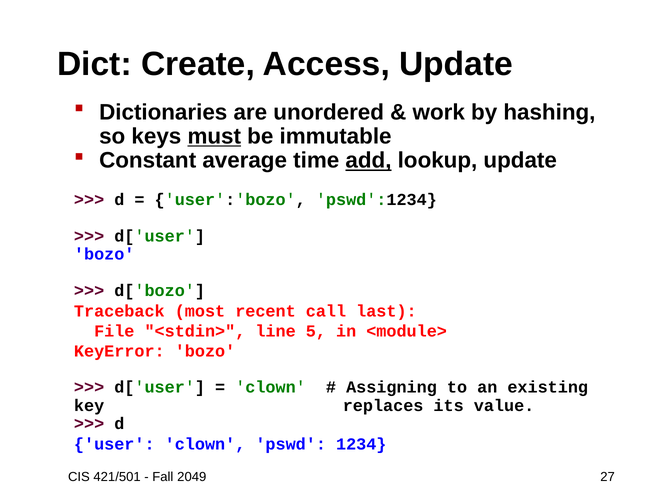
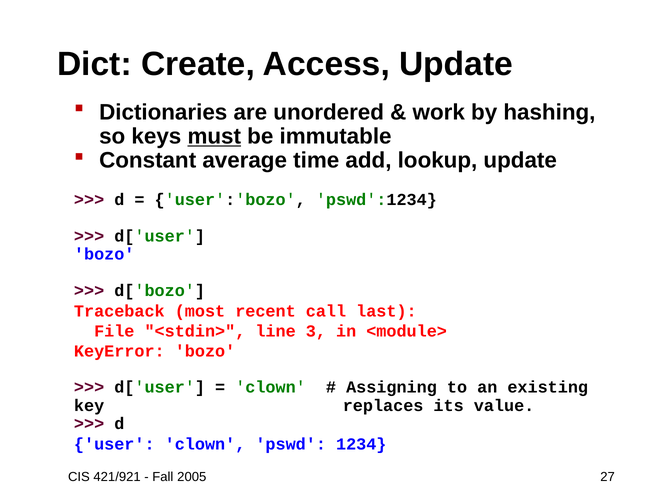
add underline: present -> none
5: 5 -> 3
421/501: 421/501 -> 421/921
2049: 2049 -> 2005
